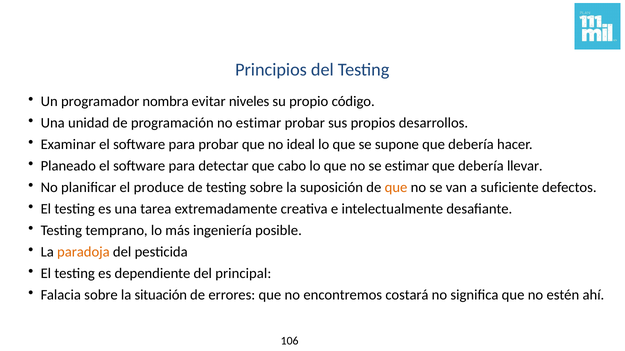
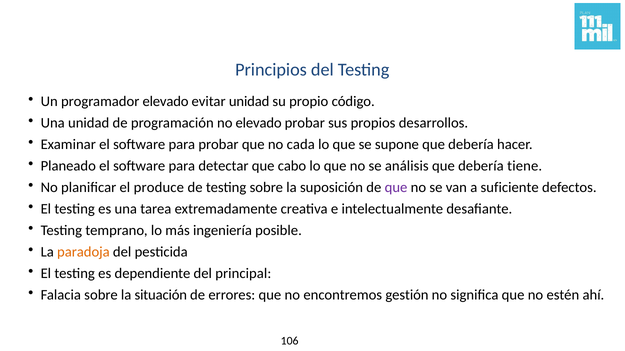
programador nombra: nombra -> elevado
evitar niveles: niveles -> unidad
no estimar: estimar -> elevado
ideal: ideal -> cada
se estimar: estimar -> análisis
llevar: llevar -> tiene
que at (396, 188) colour: orange -> purple
costará: costará -> gestión
